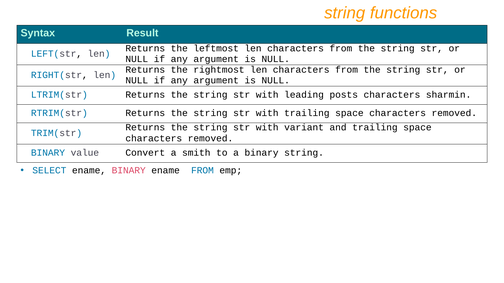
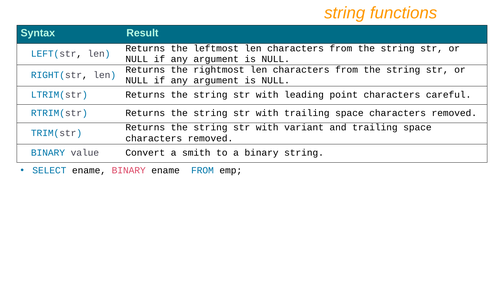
posts: posts -> point
sharmin: sharmin -> careful
